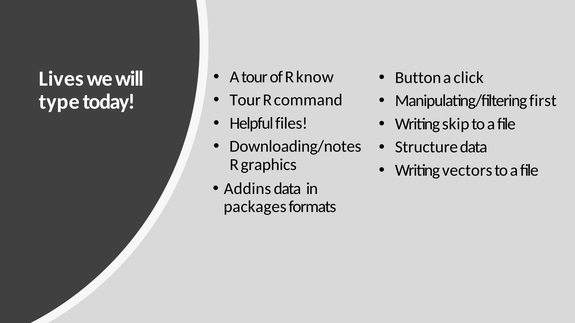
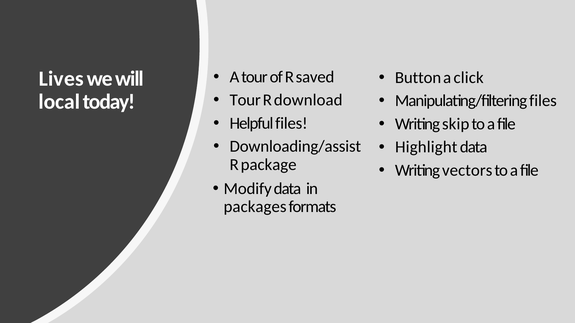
know: know -> saved
command: command -> download
Manipulating/filtering first: first -> files
type: type -> local
Downloading/notes: Downloading/notes -> Downloading/assist
Structure: Structure -> Highlight
graphics: graphics -> package
Addins: Addins -> Modify
